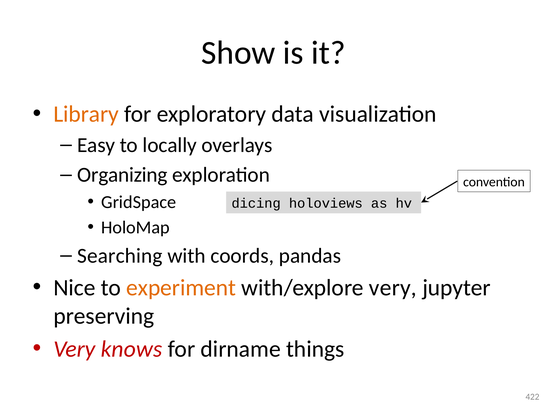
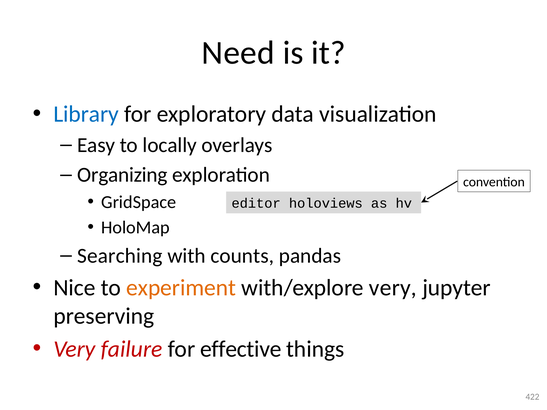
Show: Show -> Need
Library colour: orange -> blue
dicing: dicing -> editor
coords: coords -> counts
knows: knows -> failure
dirname: dirname -> effective
